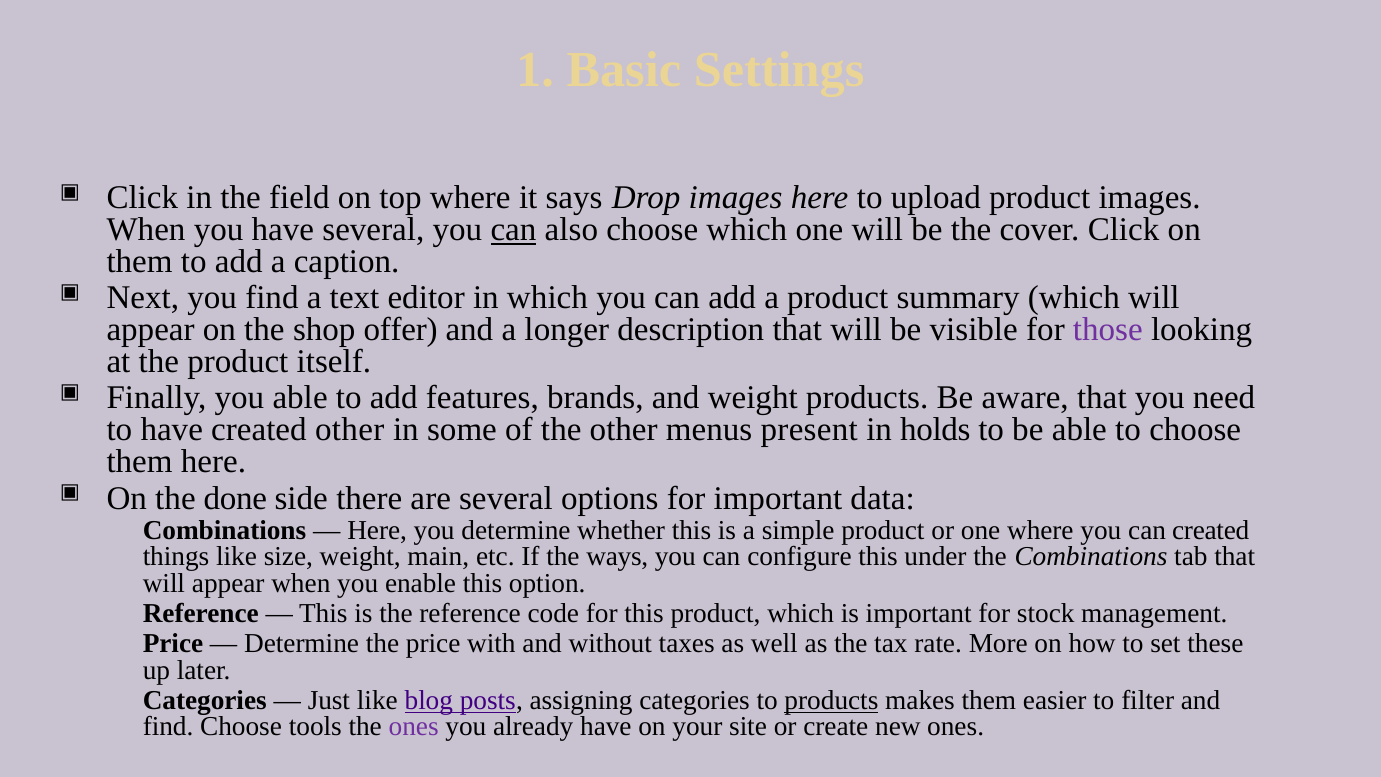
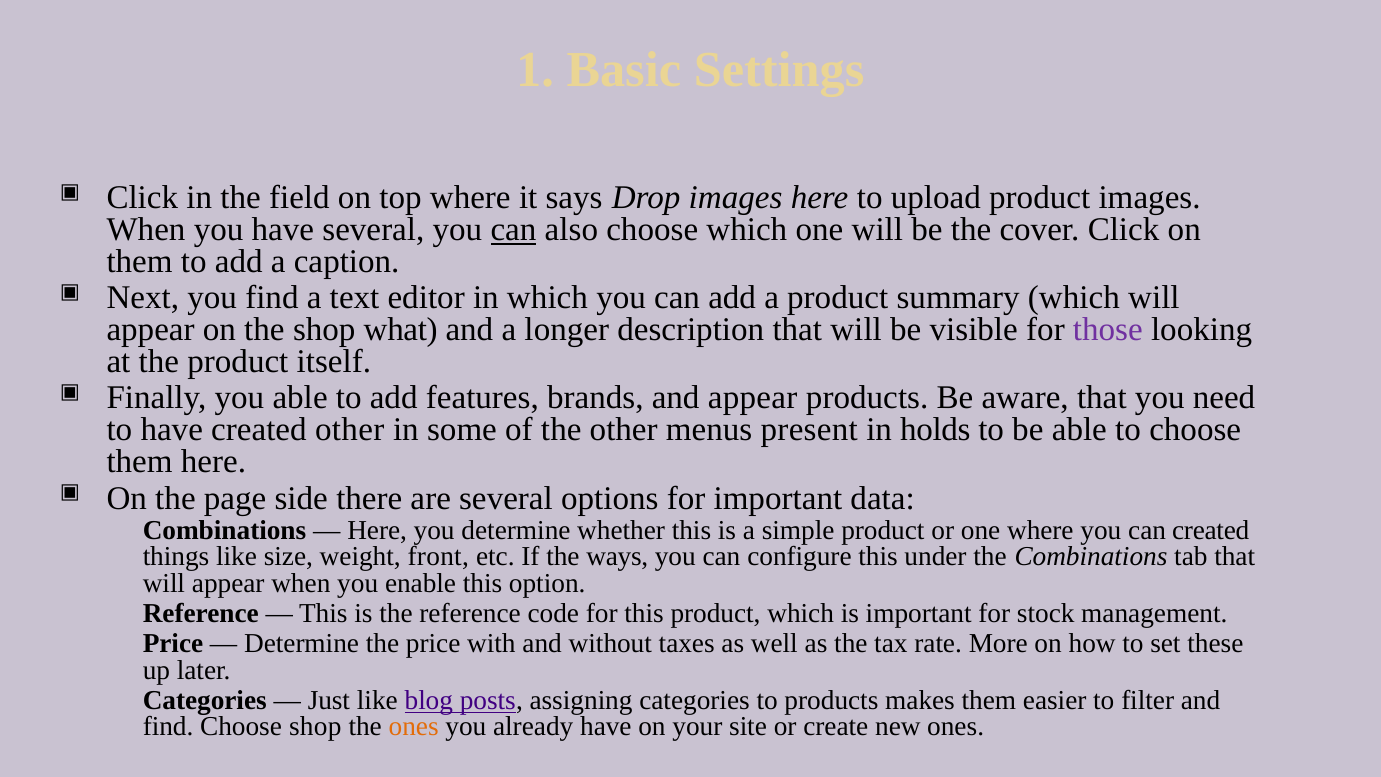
offer: offer -> what
and weight: weight -> appear
done: done -> page
main: main -> front
products at (831, 700) underline: present -> none
Choose tools: tools -> shop
ones at (414, 727) colour: purple -> orange
